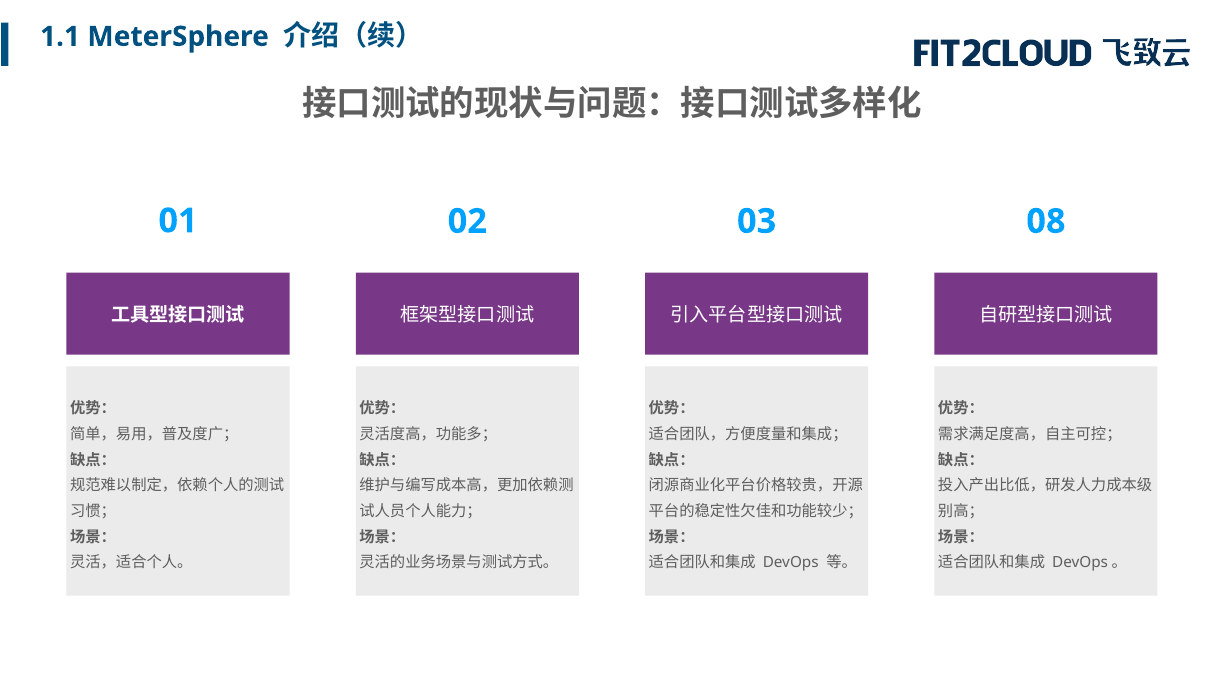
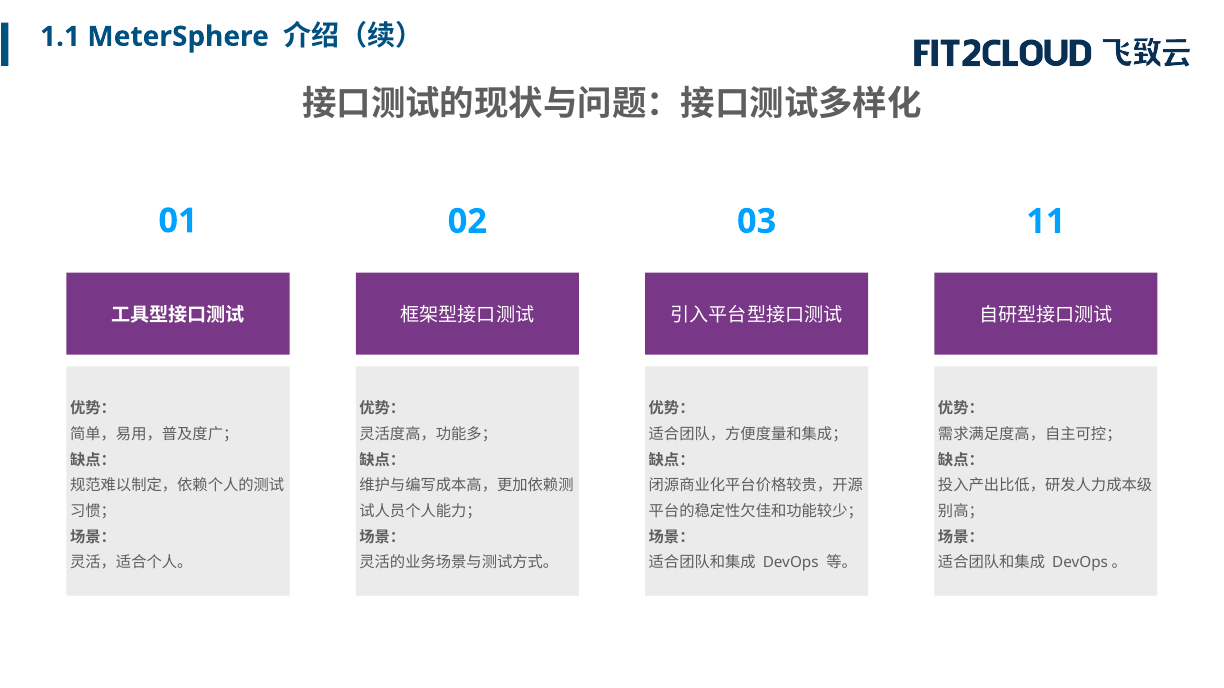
08: 08 -> 11
